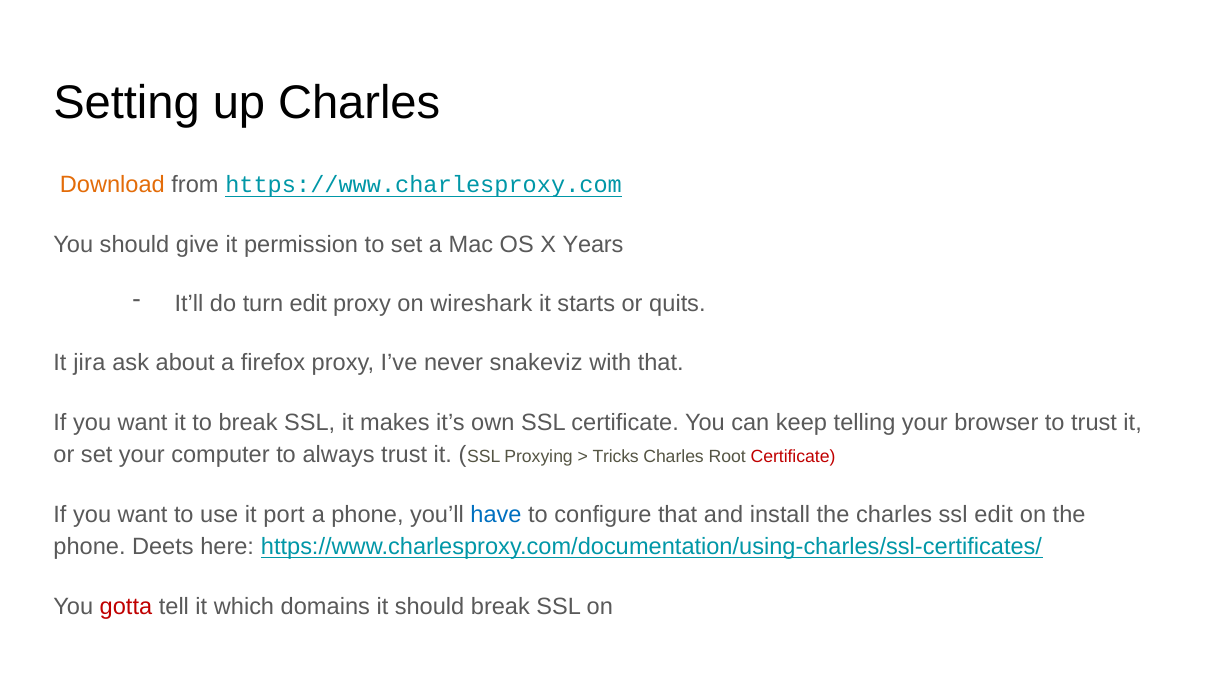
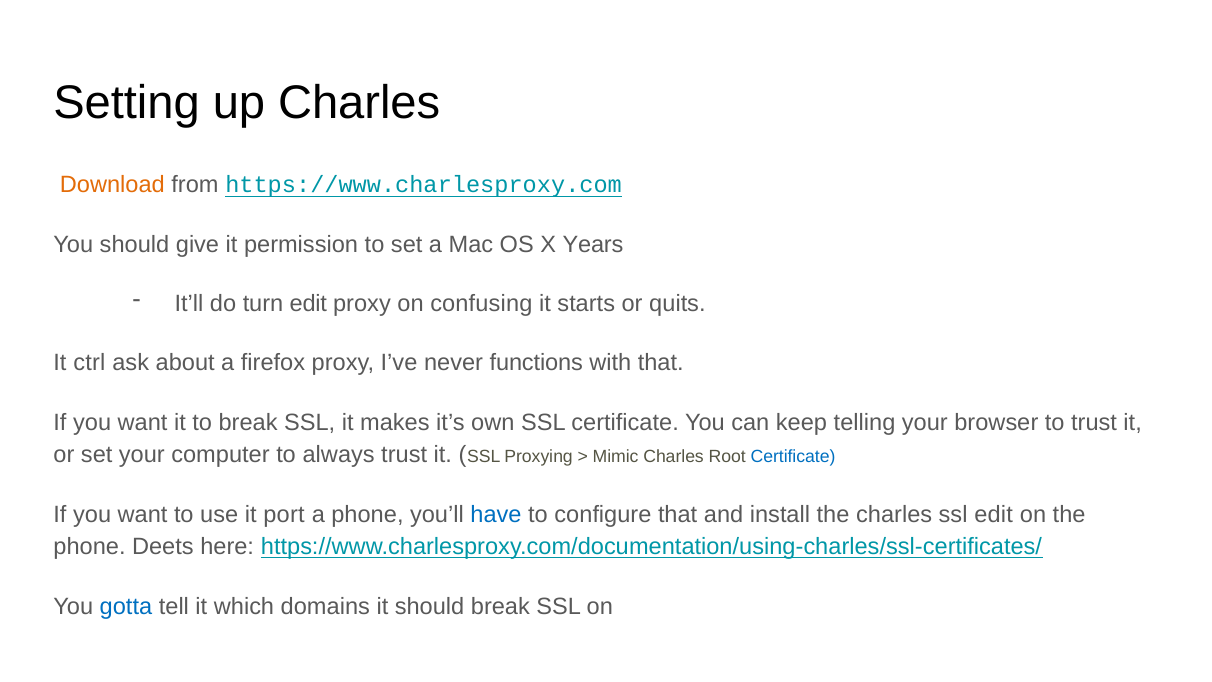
wireshark: wireshark -> confusing
jira: jira -> ctrl
snakeviz: snakeviz -> functions
Tricks: Tricks -> Mimic
Certificate at (793, 457) colour: red -> blue
gotta colour: red -> blue
